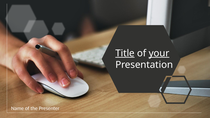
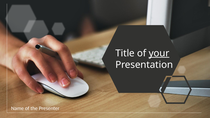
Title underline: present -> none
